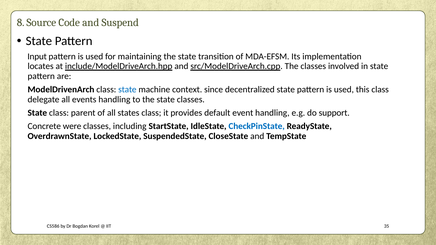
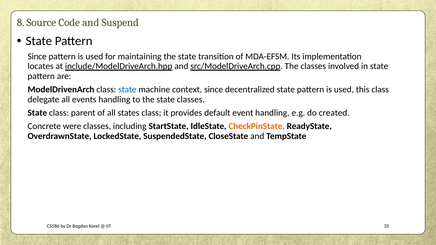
Input at (37, 57): Input -> Since
support: support -> created
CheckPinState colour: blue -> orange
